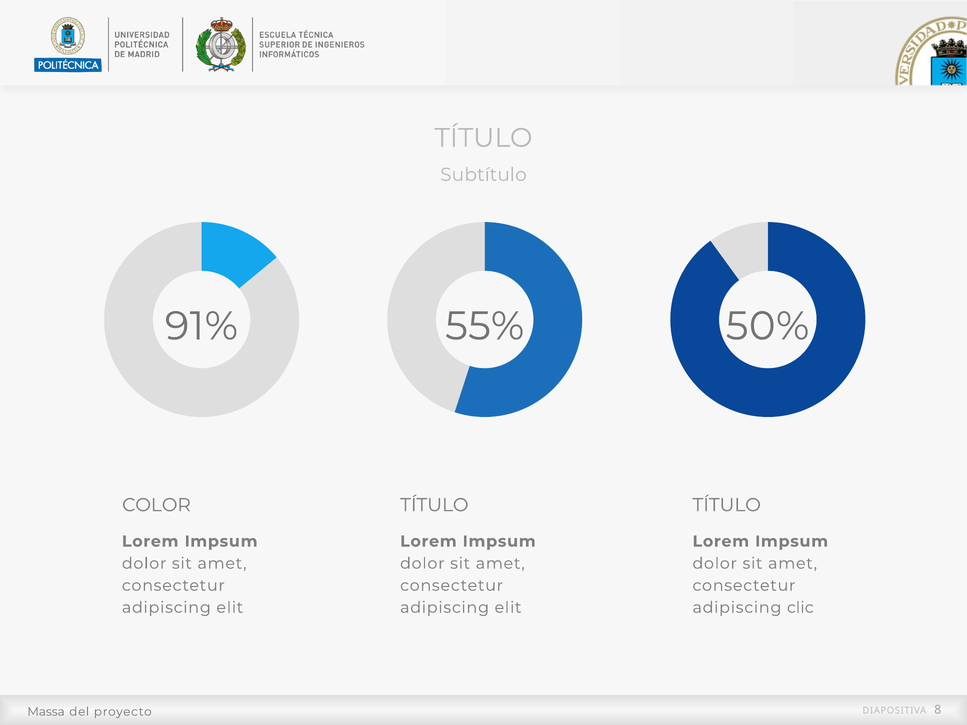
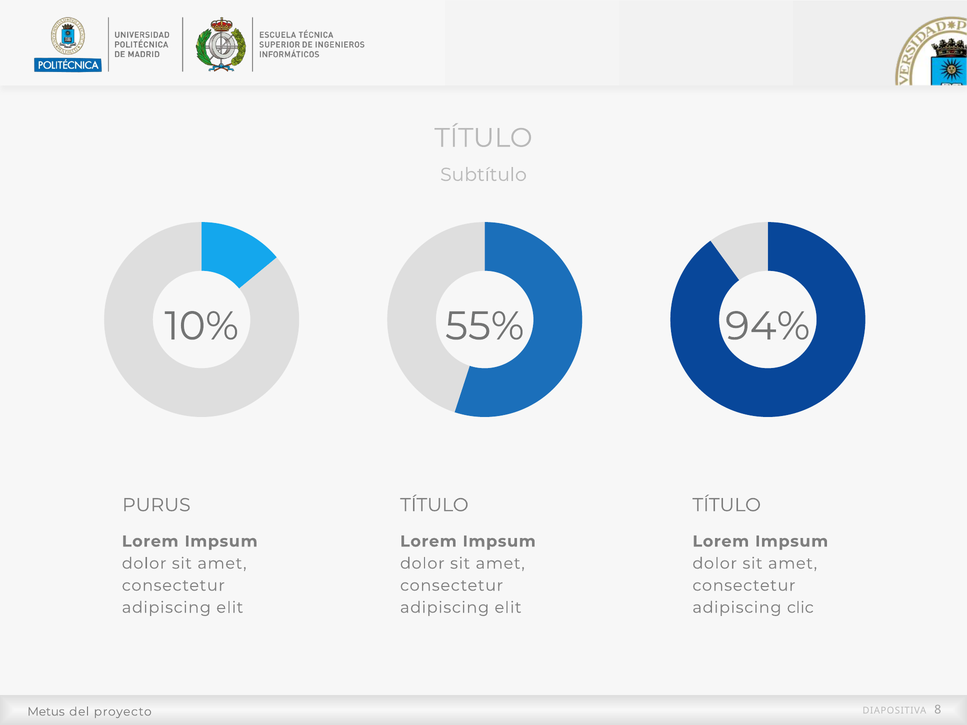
91%: 91% -> 10%
50%: 50% -> 94%
COLOR: COLOR -> PURUS
Massa: Massa -> Metus
